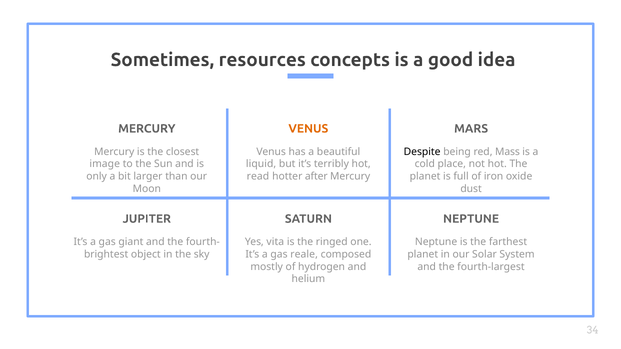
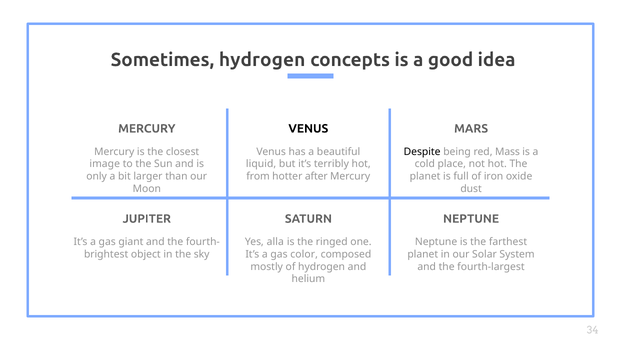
Sometimes resources: resources -> hydrogen
VENUS at (308, 129) colour: orange -> black
read: read -> from
vita: vita -> alla
reale: reale -> color
